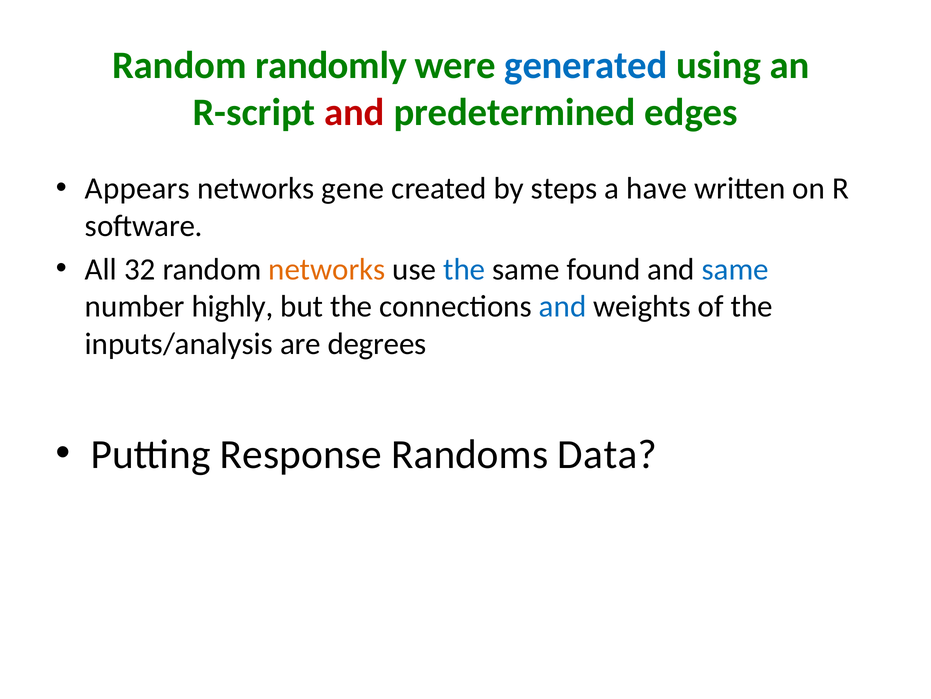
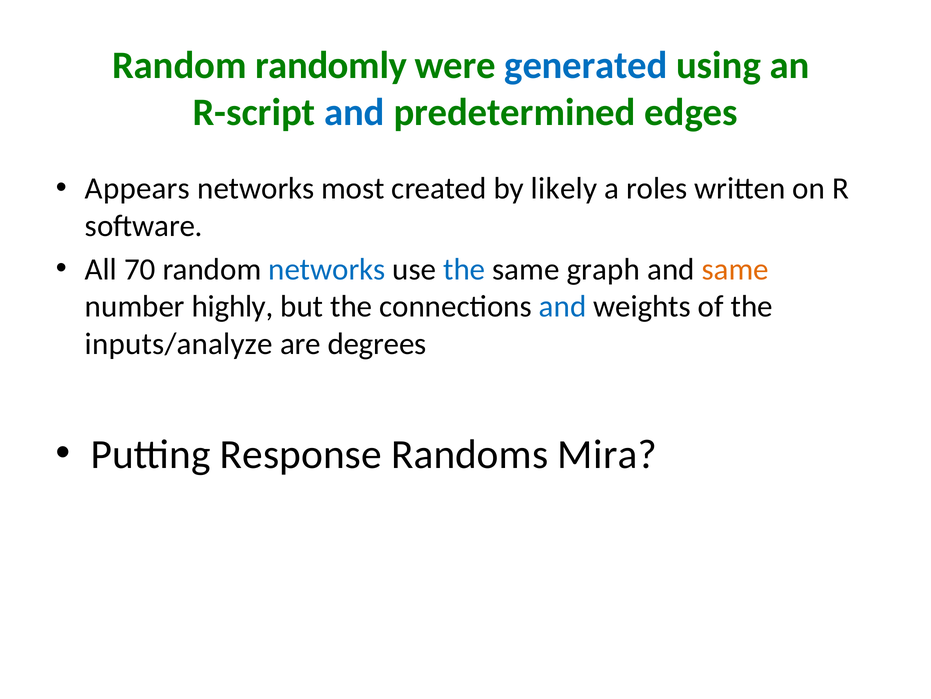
and at (354, 112) colour: red -> blue
gene: gene -> most
steps: steps -> likely
have: have -> roles
32: 32 -> 70
networks at (327, 269) colour: orange -> blue
found: found -> graph
same at (735, 269) colour: blue -> orange
inputs/analysis: inputs/analysis -> inputs/analyze
Data: Data -> Mira
